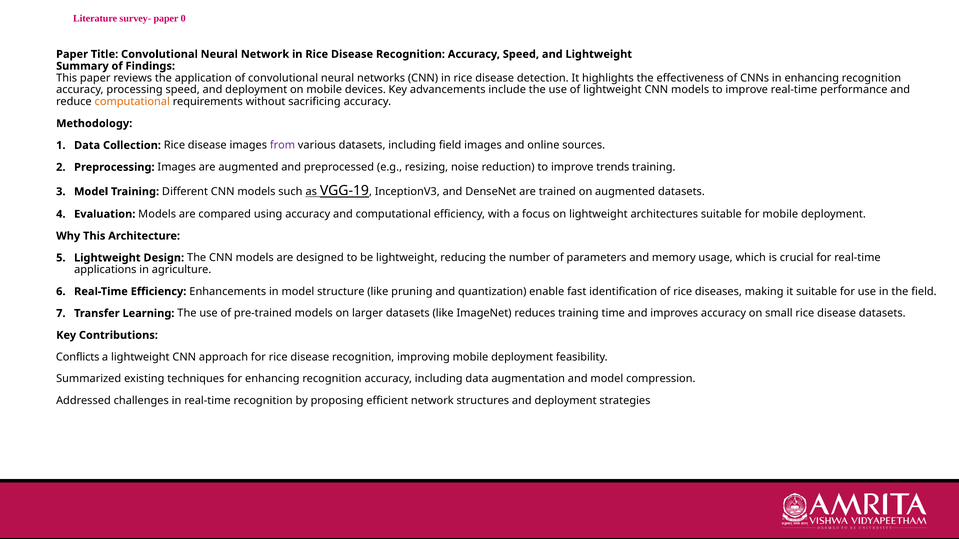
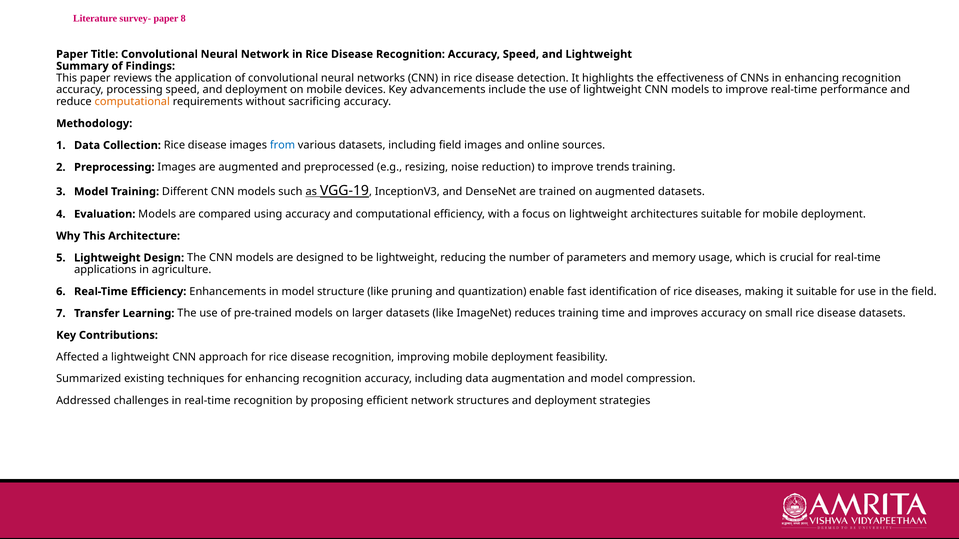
0: 0 -> 8
from colour: purple -> blue
Conflicts: Conflicts -> Affected
